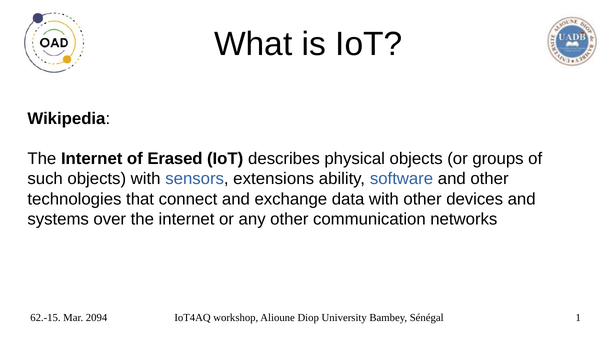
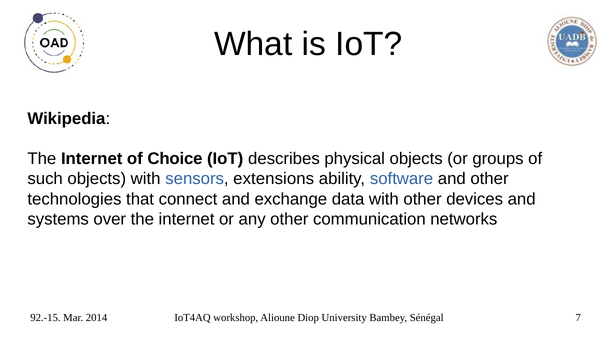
Erased: Erased -> Choice
62.-15: 62.-15 -> 92.-15
2094: 2094 -> 2014
1: 1 -> 7
